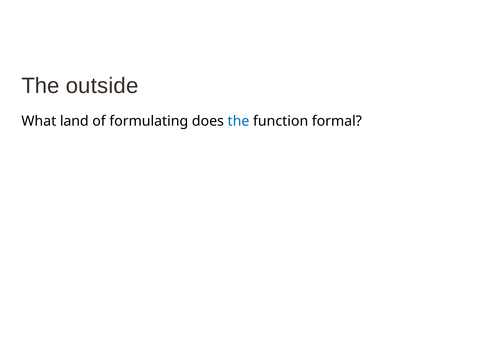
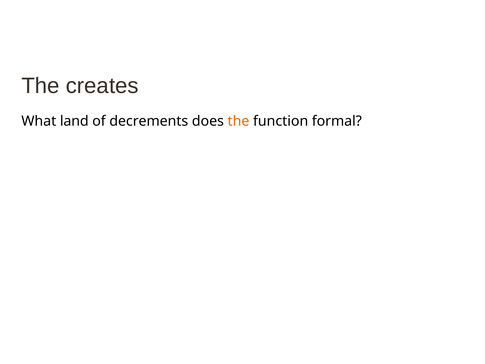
outside: outside -> creates
formulating: formulating -> decrements
the at (238, 121) colour: blue -> orange
